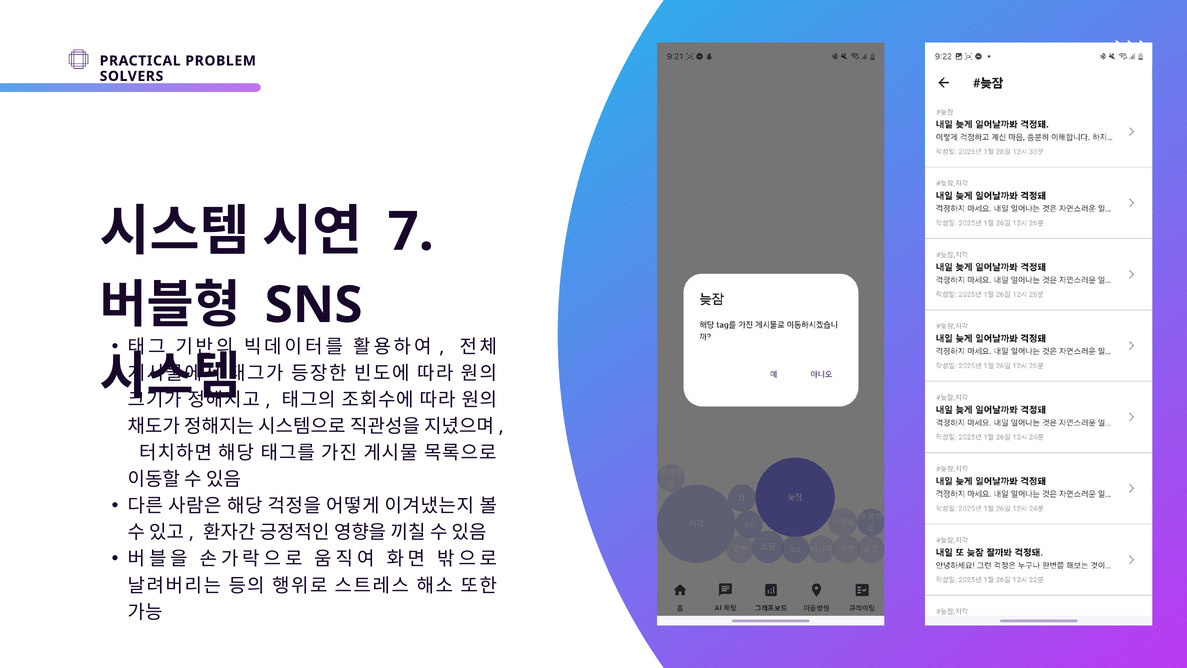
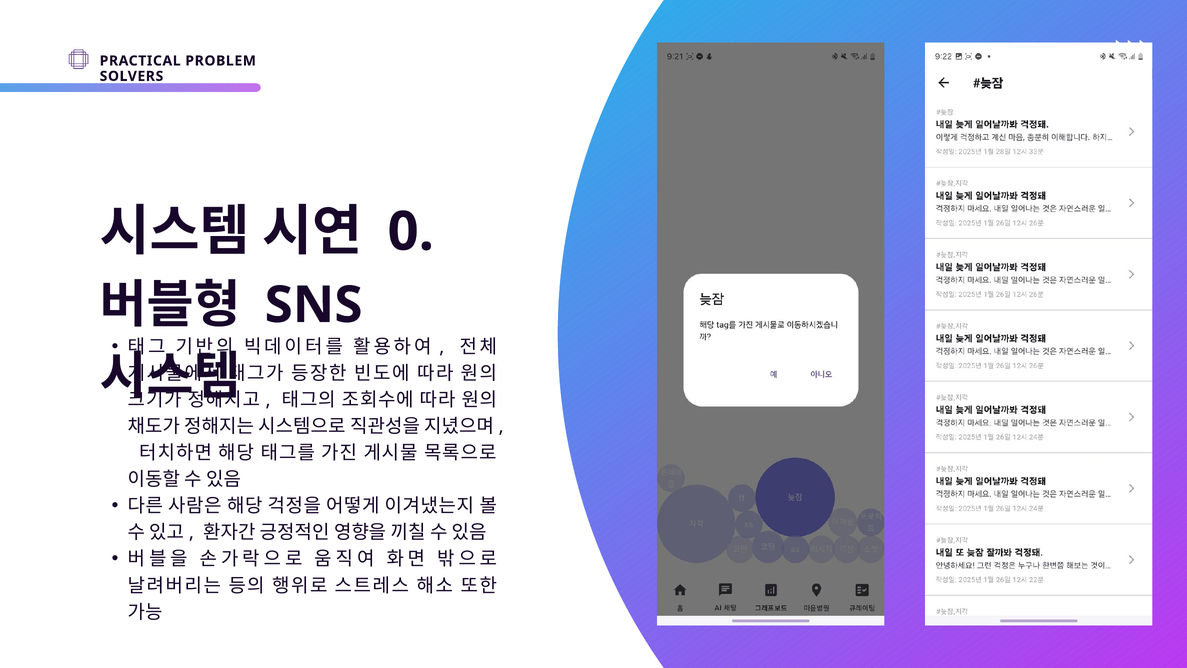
7: 7 -> 0
